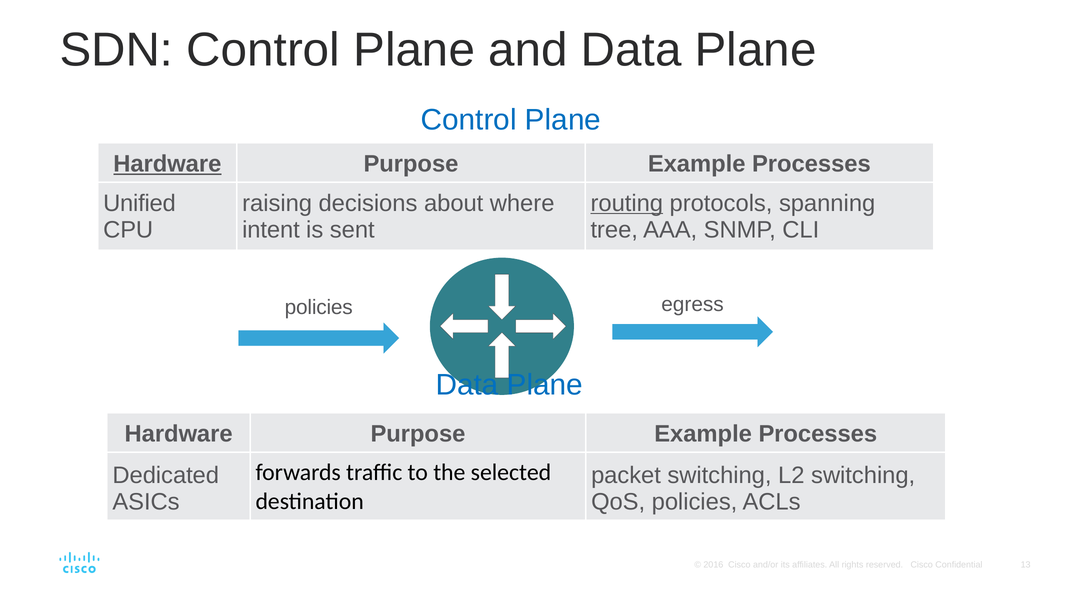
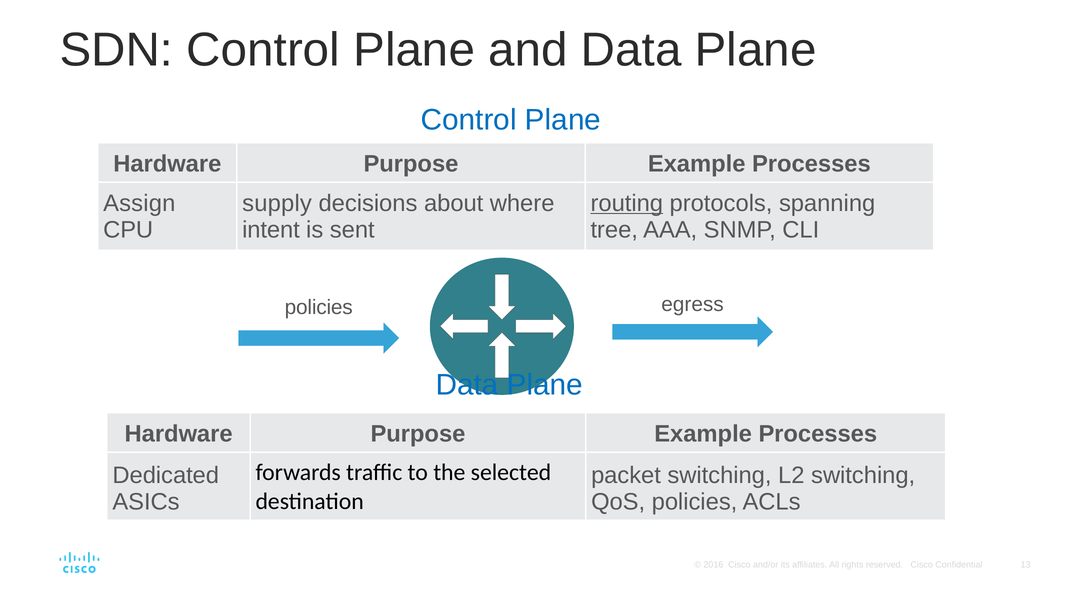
Hardware at (167, 164) underline: present -> none
Unified: Unified -> Assign
raising: raising -> supply
